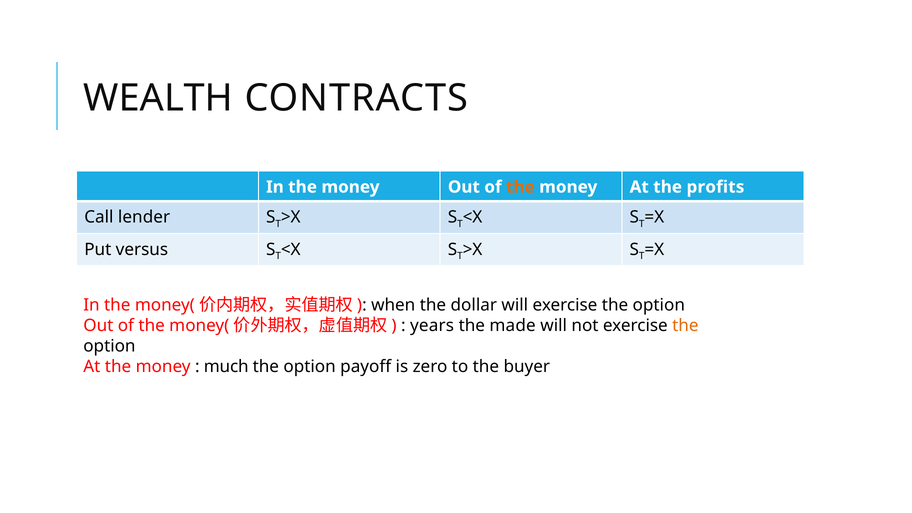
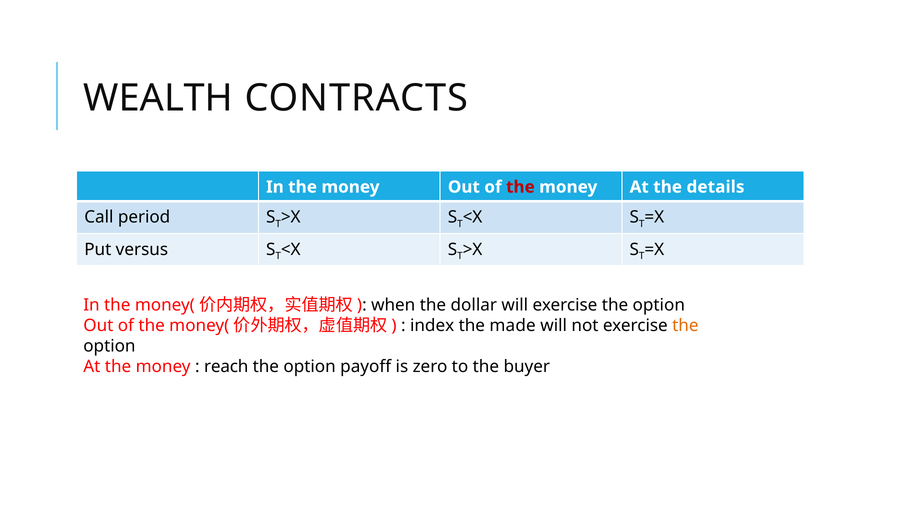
the at (520, 187) colour: orange -> red
profits: profits -> details
lender: lender -> period
years: years -> index
much: much -> reach
